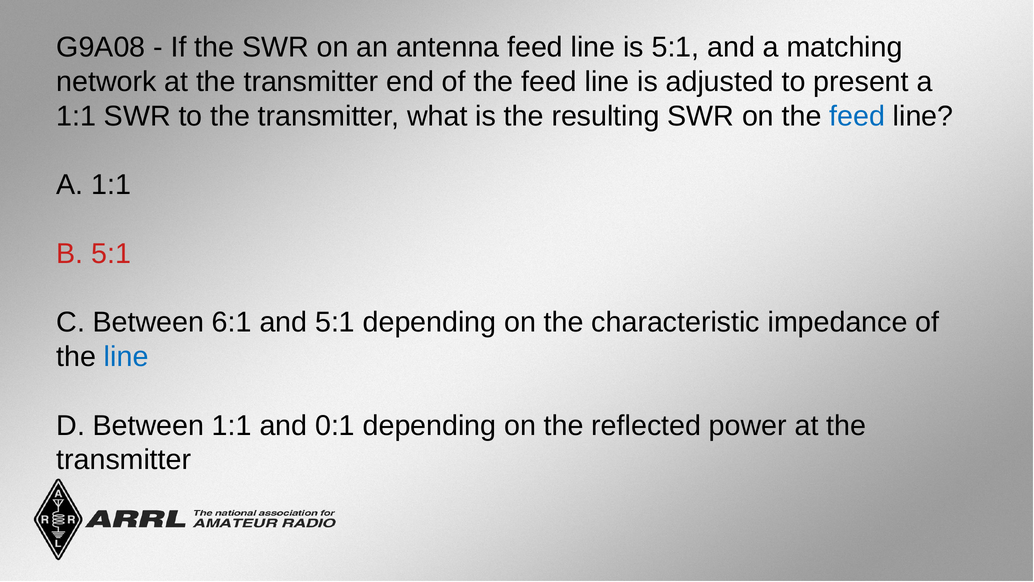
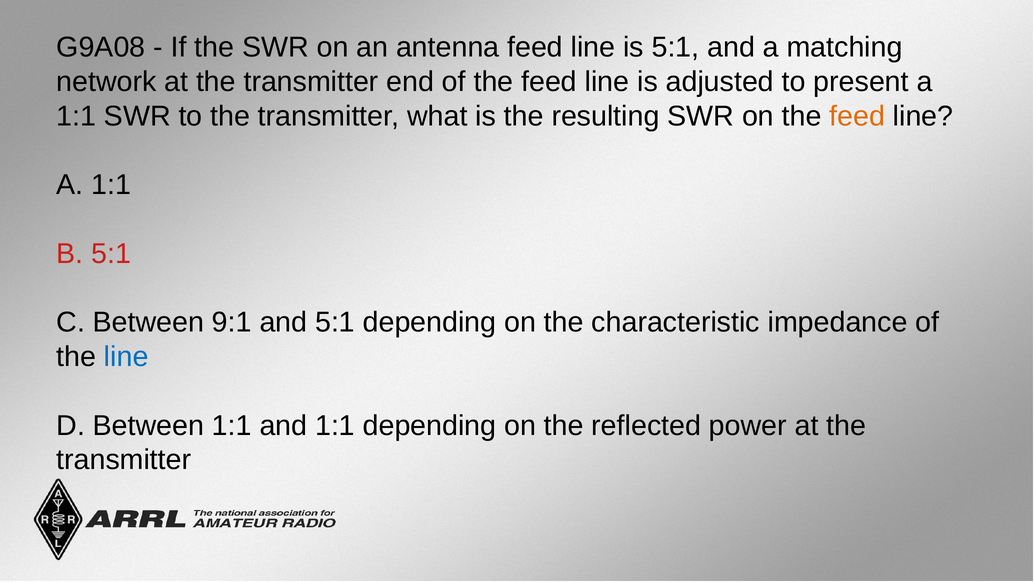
feed at (857, 116) colour: blue -> orange
6:1: 6:1 -> 9:1
and 0:1: 0:1 -> 1:1
